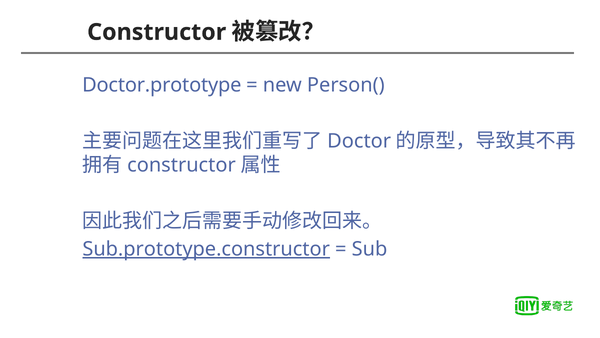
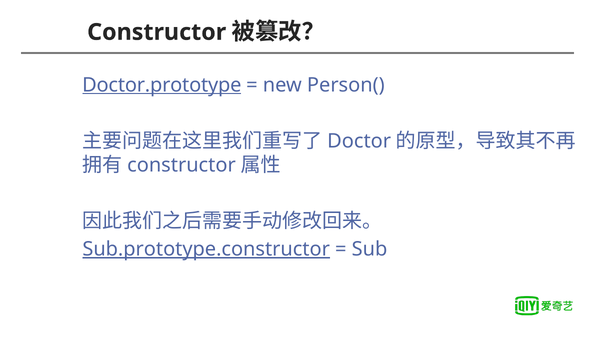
Doctor.prototype underline: none -> present
